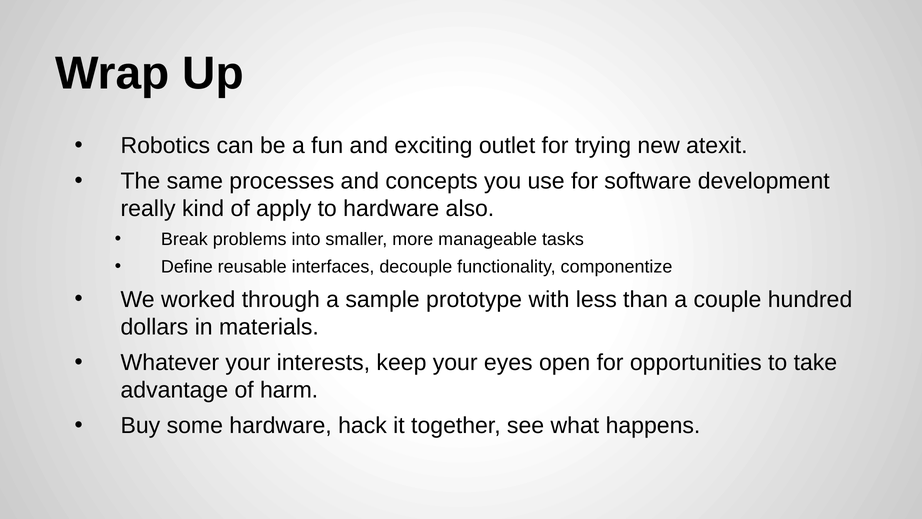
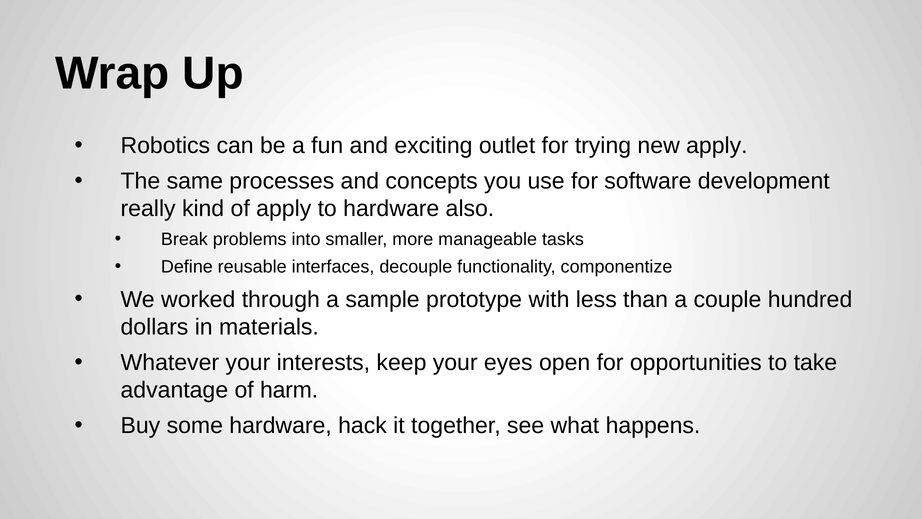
new atexit: atexit -> apply
